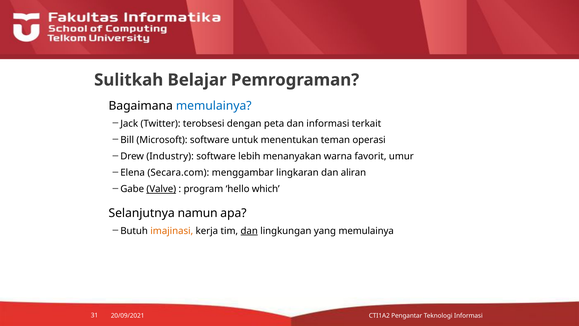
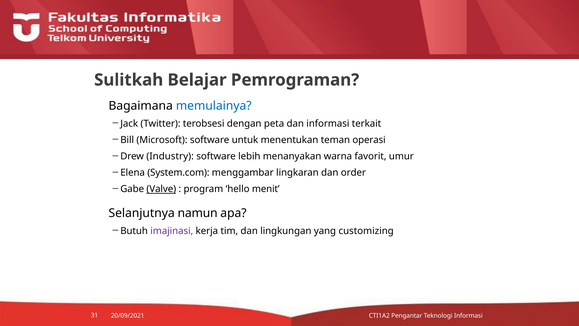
Secara.com: Secara.com -> System.com
aliran: aliran -> order
which: which -> menit
imajinasi colour: orange -> purple
dan at (249, 231) underline: present -> none
yang memulainya: memulainya -> customizing
